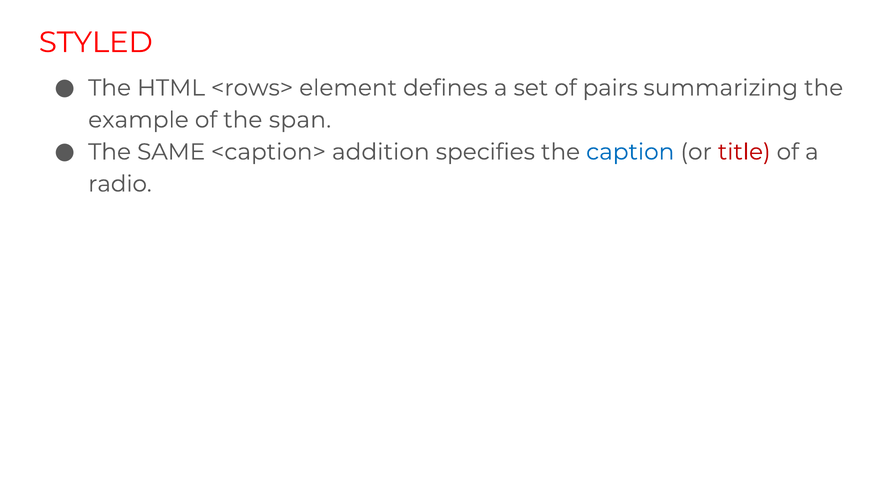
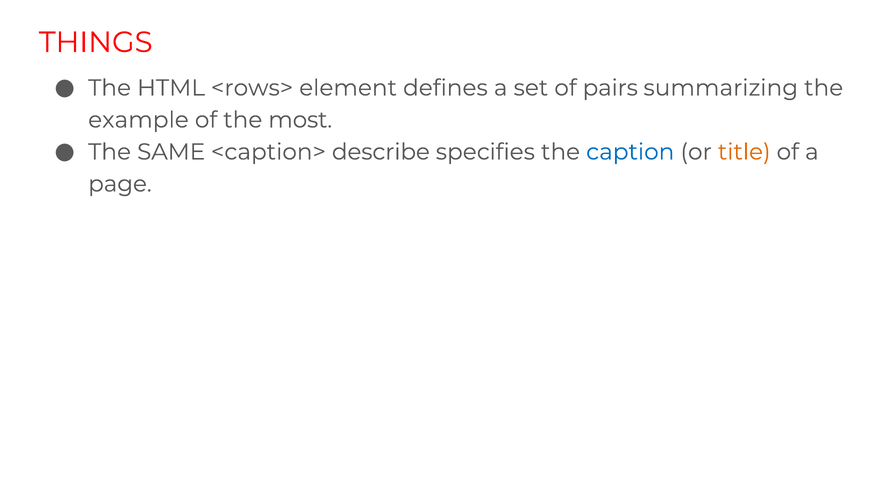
STYLED: STYLED -> THINGS
span: span -> most
addition: addition -> describe
title colour: red -> orange
radio: radio -> page
